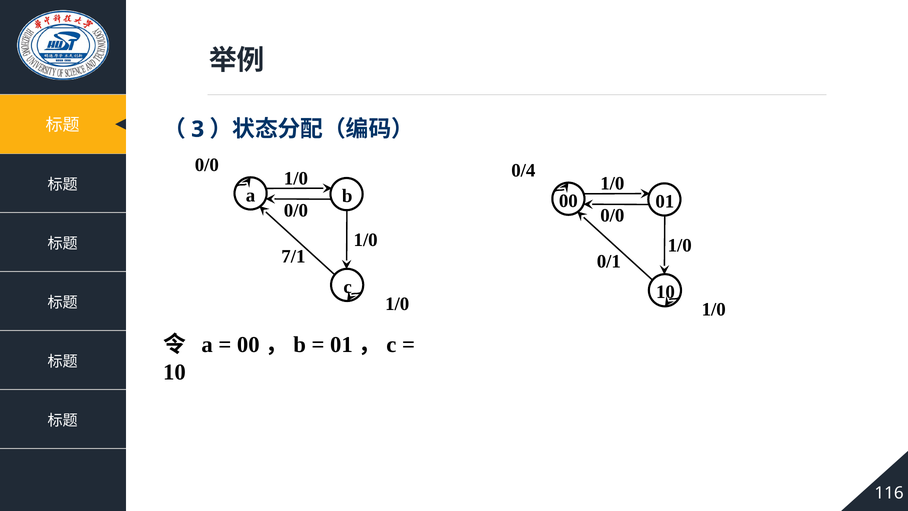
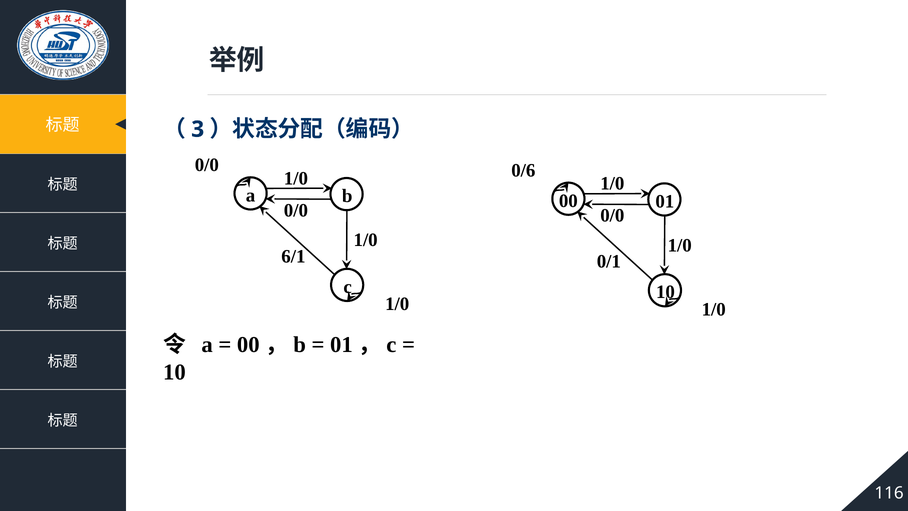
0/4: 0/4 -> 0/6
7/1: 7/1 -> 6/1
